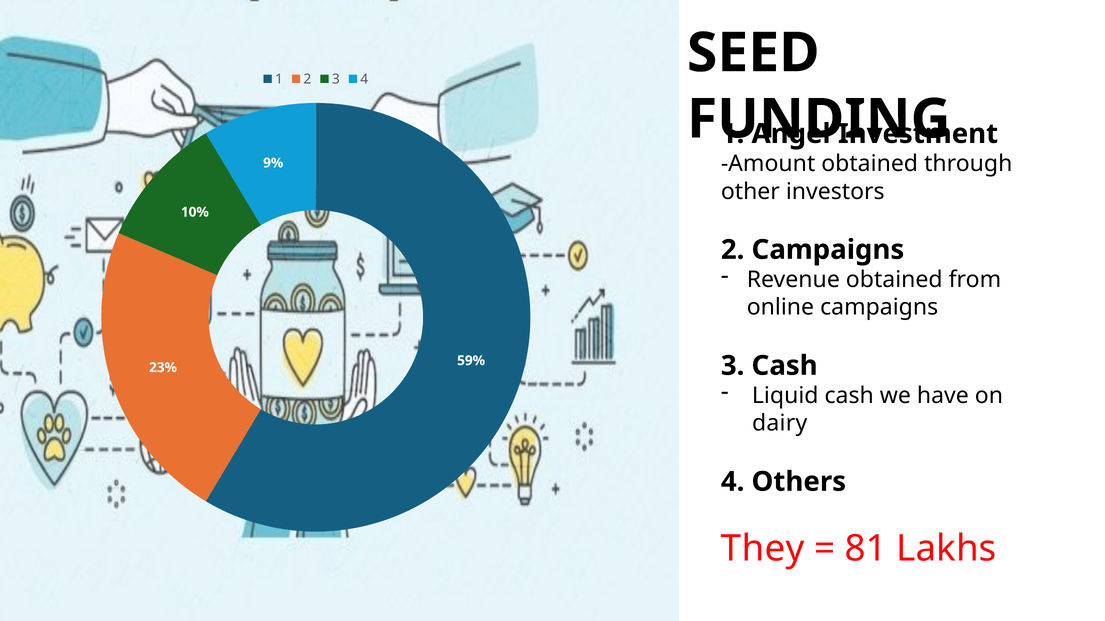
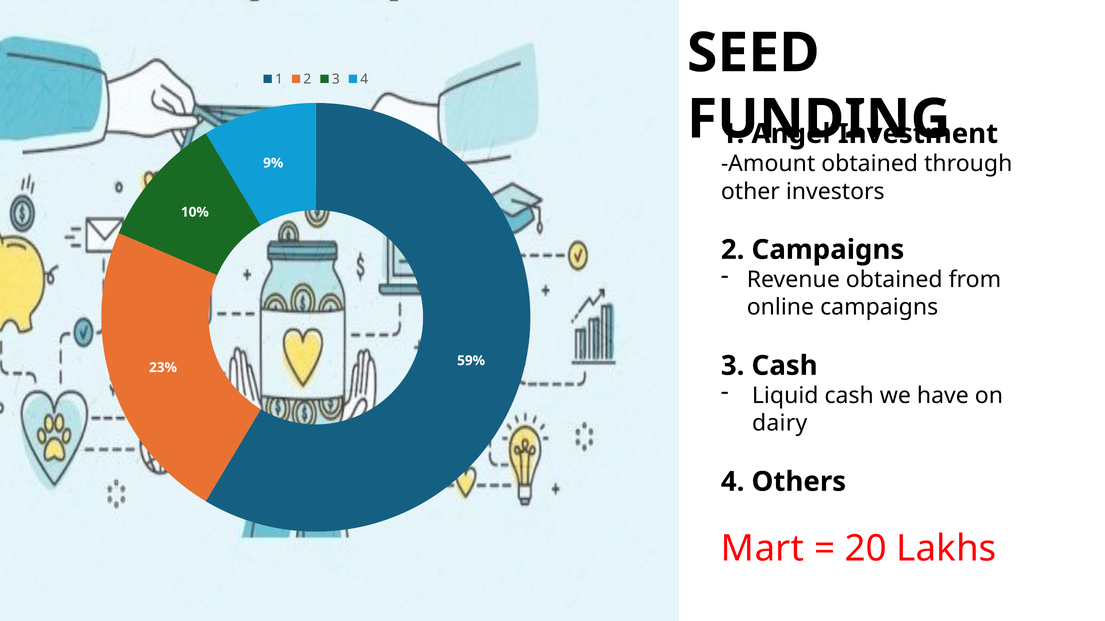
They: They -> Mart
81: 81 -> 20
